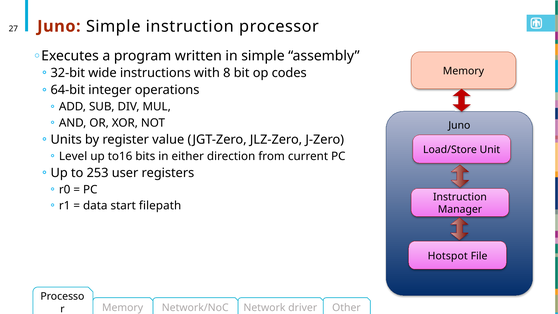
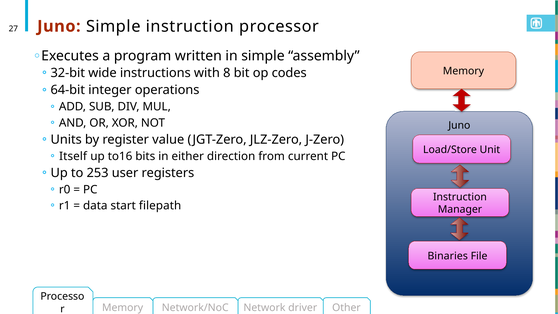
Level: Level -> Itself
Hotspot: Hotspot -> Binaries
